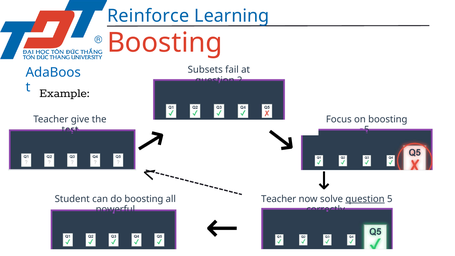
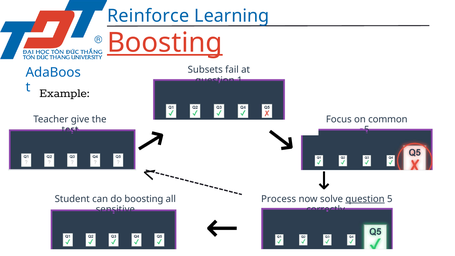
Boosting at (165, 43) underline: none -> present
2: 2 -> 1
on boosting: boosting -> common
Teacher at (279, 199): Teacher -> Process
powerful: powerful -> sensitive
